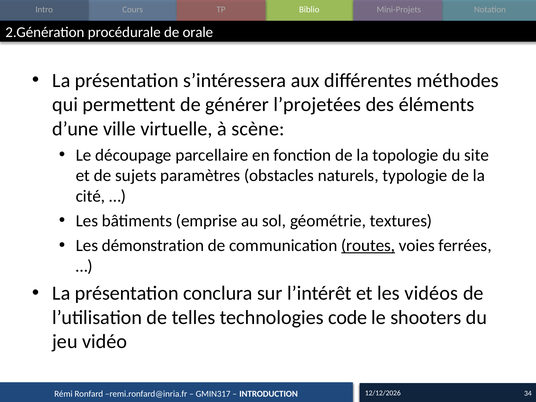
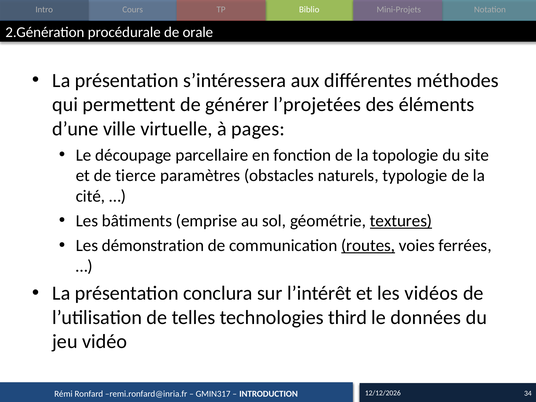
scène: scène -> pages
sujets: sujets -> tierce
textures underline: none -> present
code: code -> third
shooters: shooters -> données
